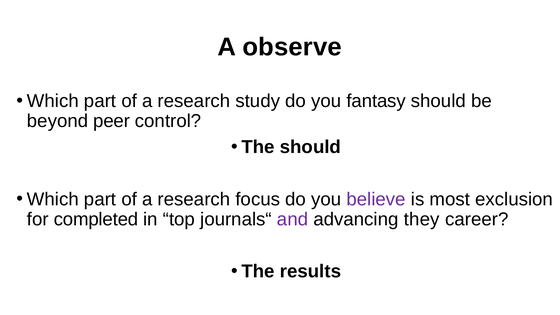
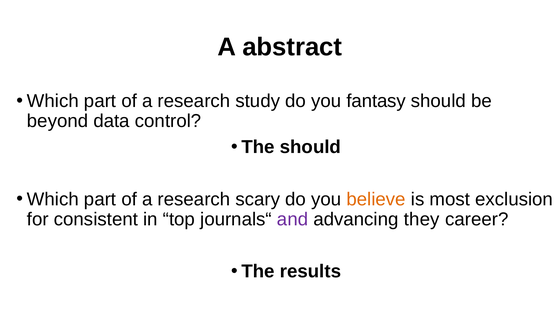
observe: observe -> abstract
peer: peer -> data
focus: focus -> scary
believe colour: purple -> orange
completed: completed -> consistent
